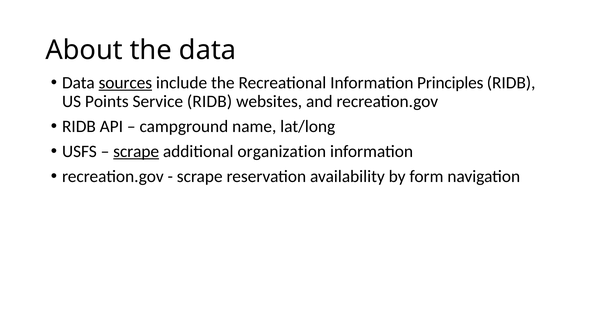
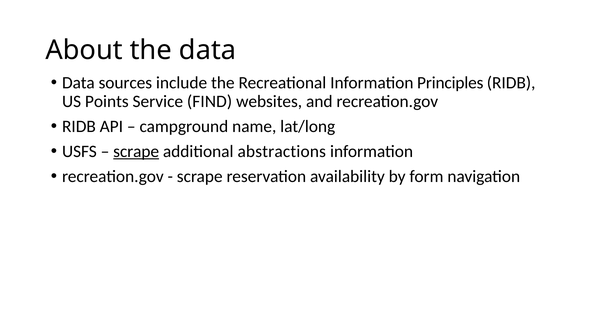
sources underline: present -> none
Service RIDB: RIDB -> FIND
organization: organization -> abstractions
